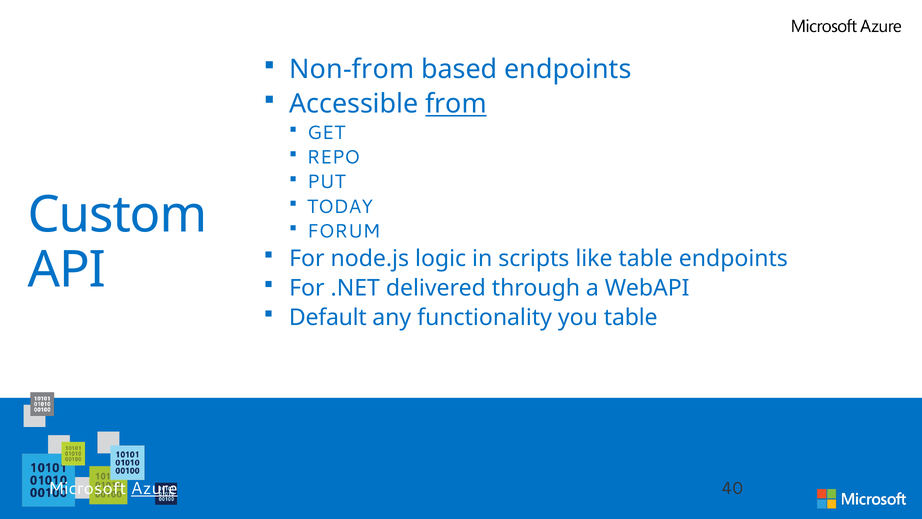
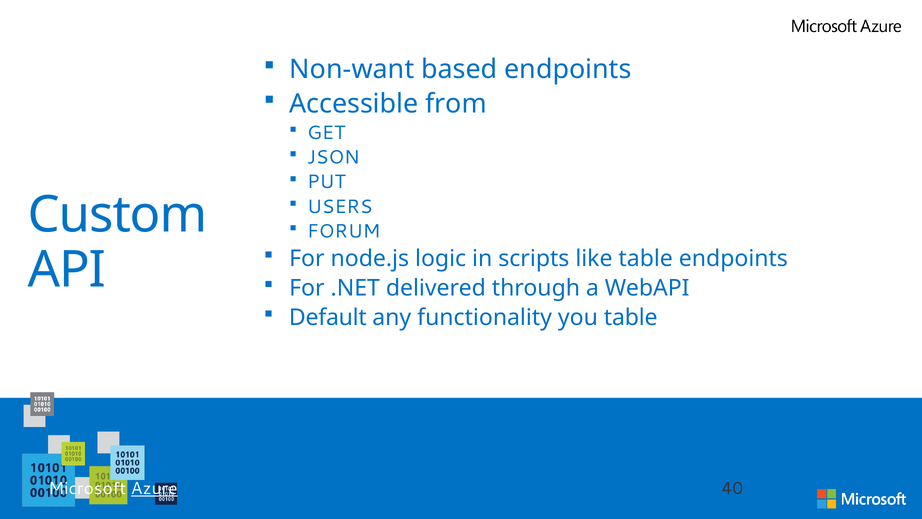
Non-from: Non-from -> Non-want
from underline: present -> none
REPO: REPO -> JSON
TODAY: TODAY -> USERS
